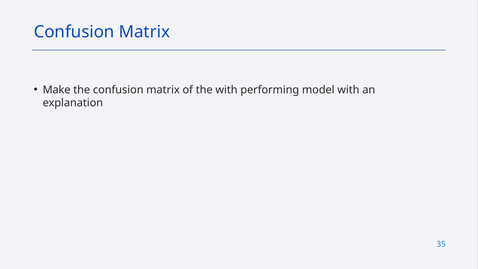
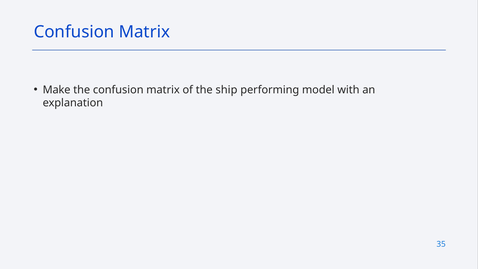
the with: with -> ship
